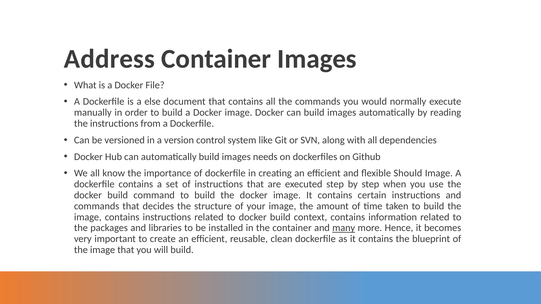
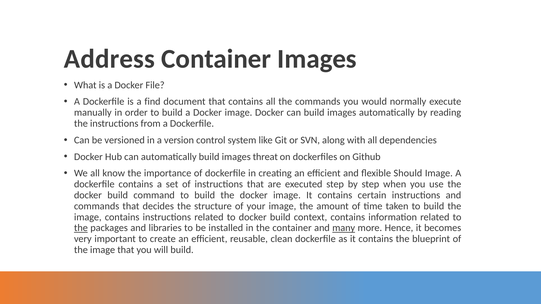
else: else -> find
needs: needs -> threat
the at (81, 228) underline: none -> present
